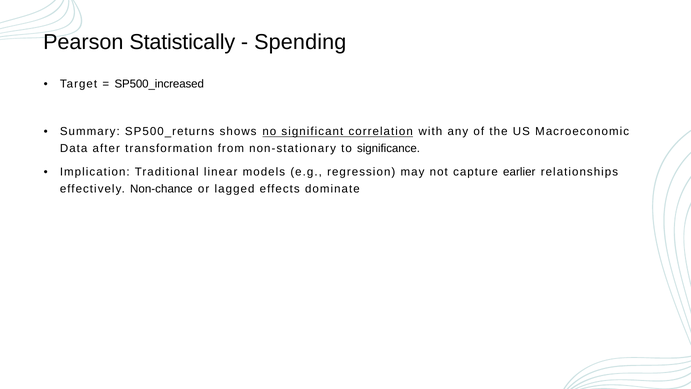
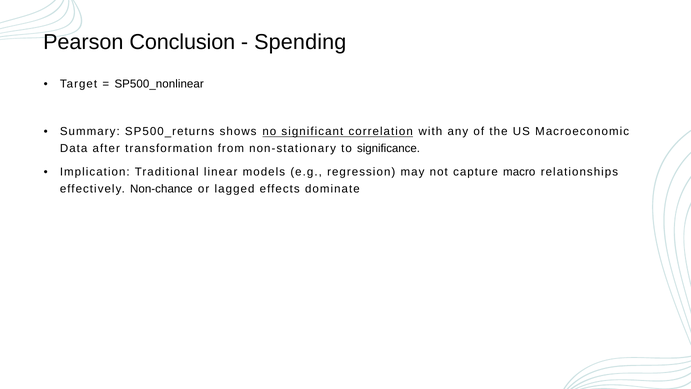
Statistically: Statistically -> Conclusion
SP500_increased: SP500_increased -> SP500_nonlinear
earlier: earlier -> macro
